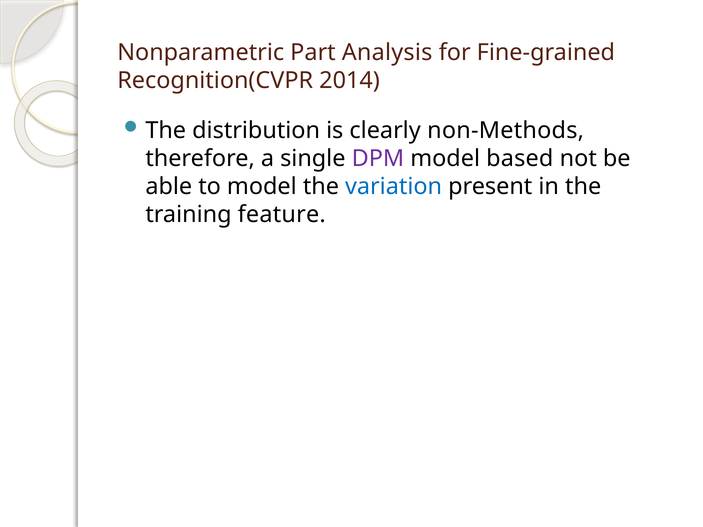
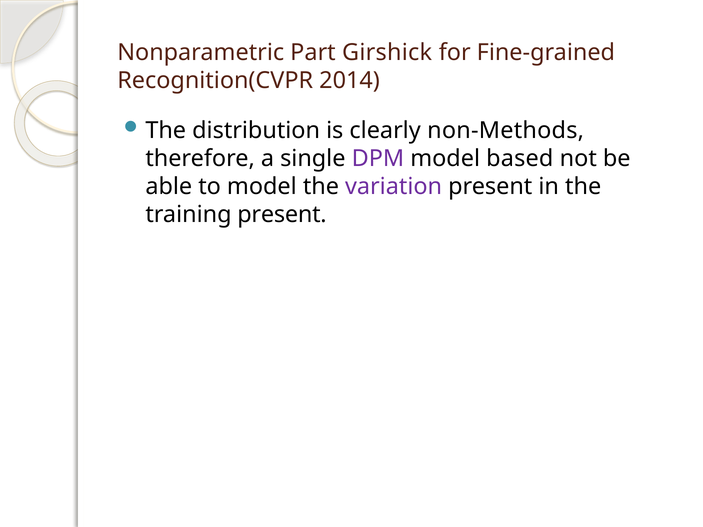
Analysis: Analysis -> Girshick
variation colour: blue -> purple
training feature: feature -> present
